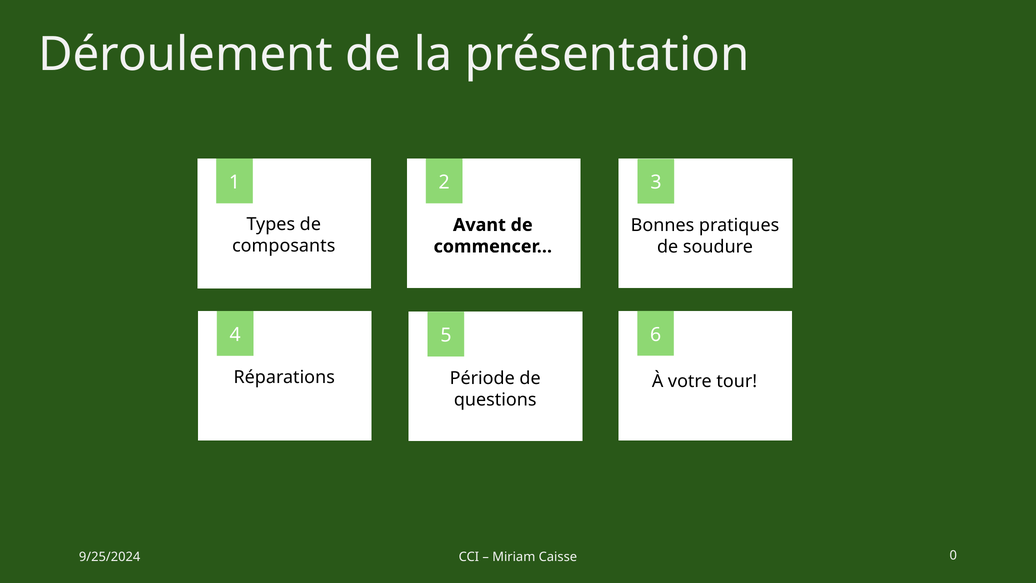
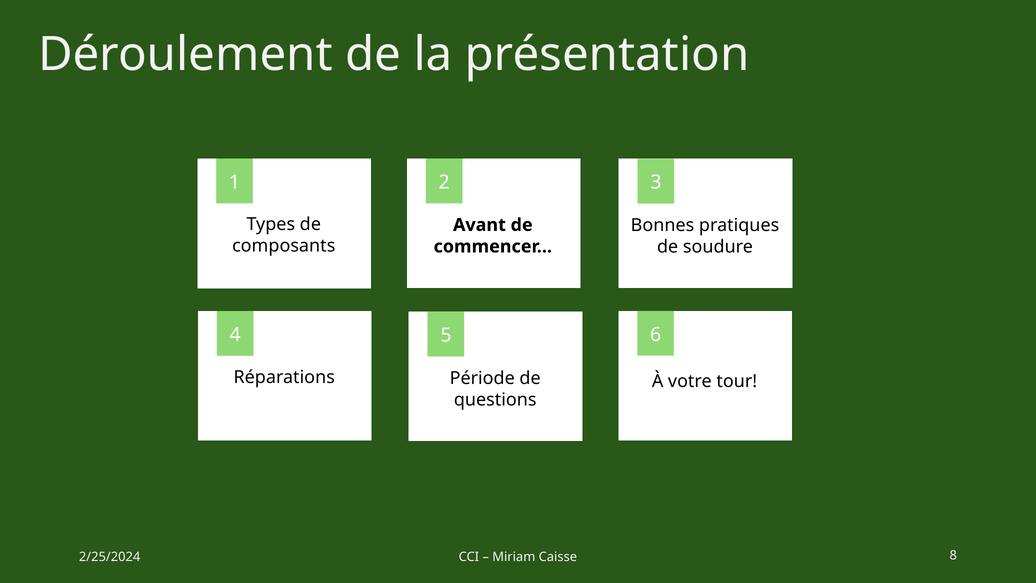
9/25/2024: 9/25/2024 -> 2/25/2024
0: 0 -> 8
